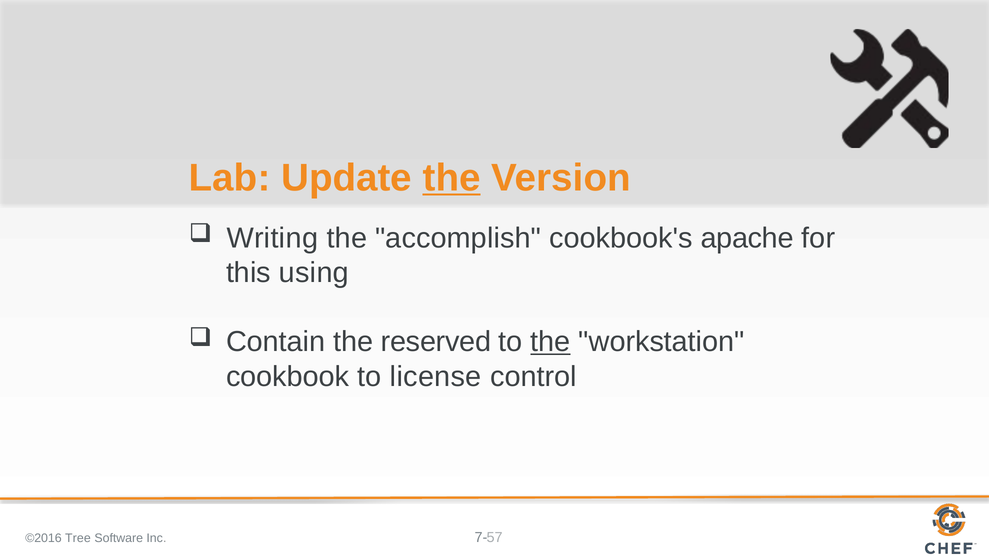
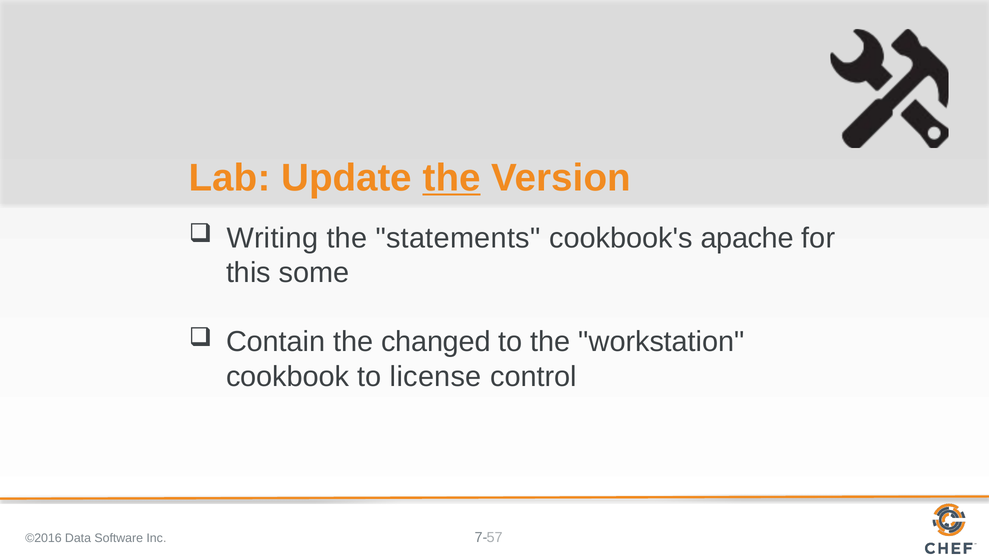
accomplish: accomplish -> statements
using: using -> some
reserved: reserved -> changed
the at (550, 342) underline: present -> none
Tree: Tree -> Data
